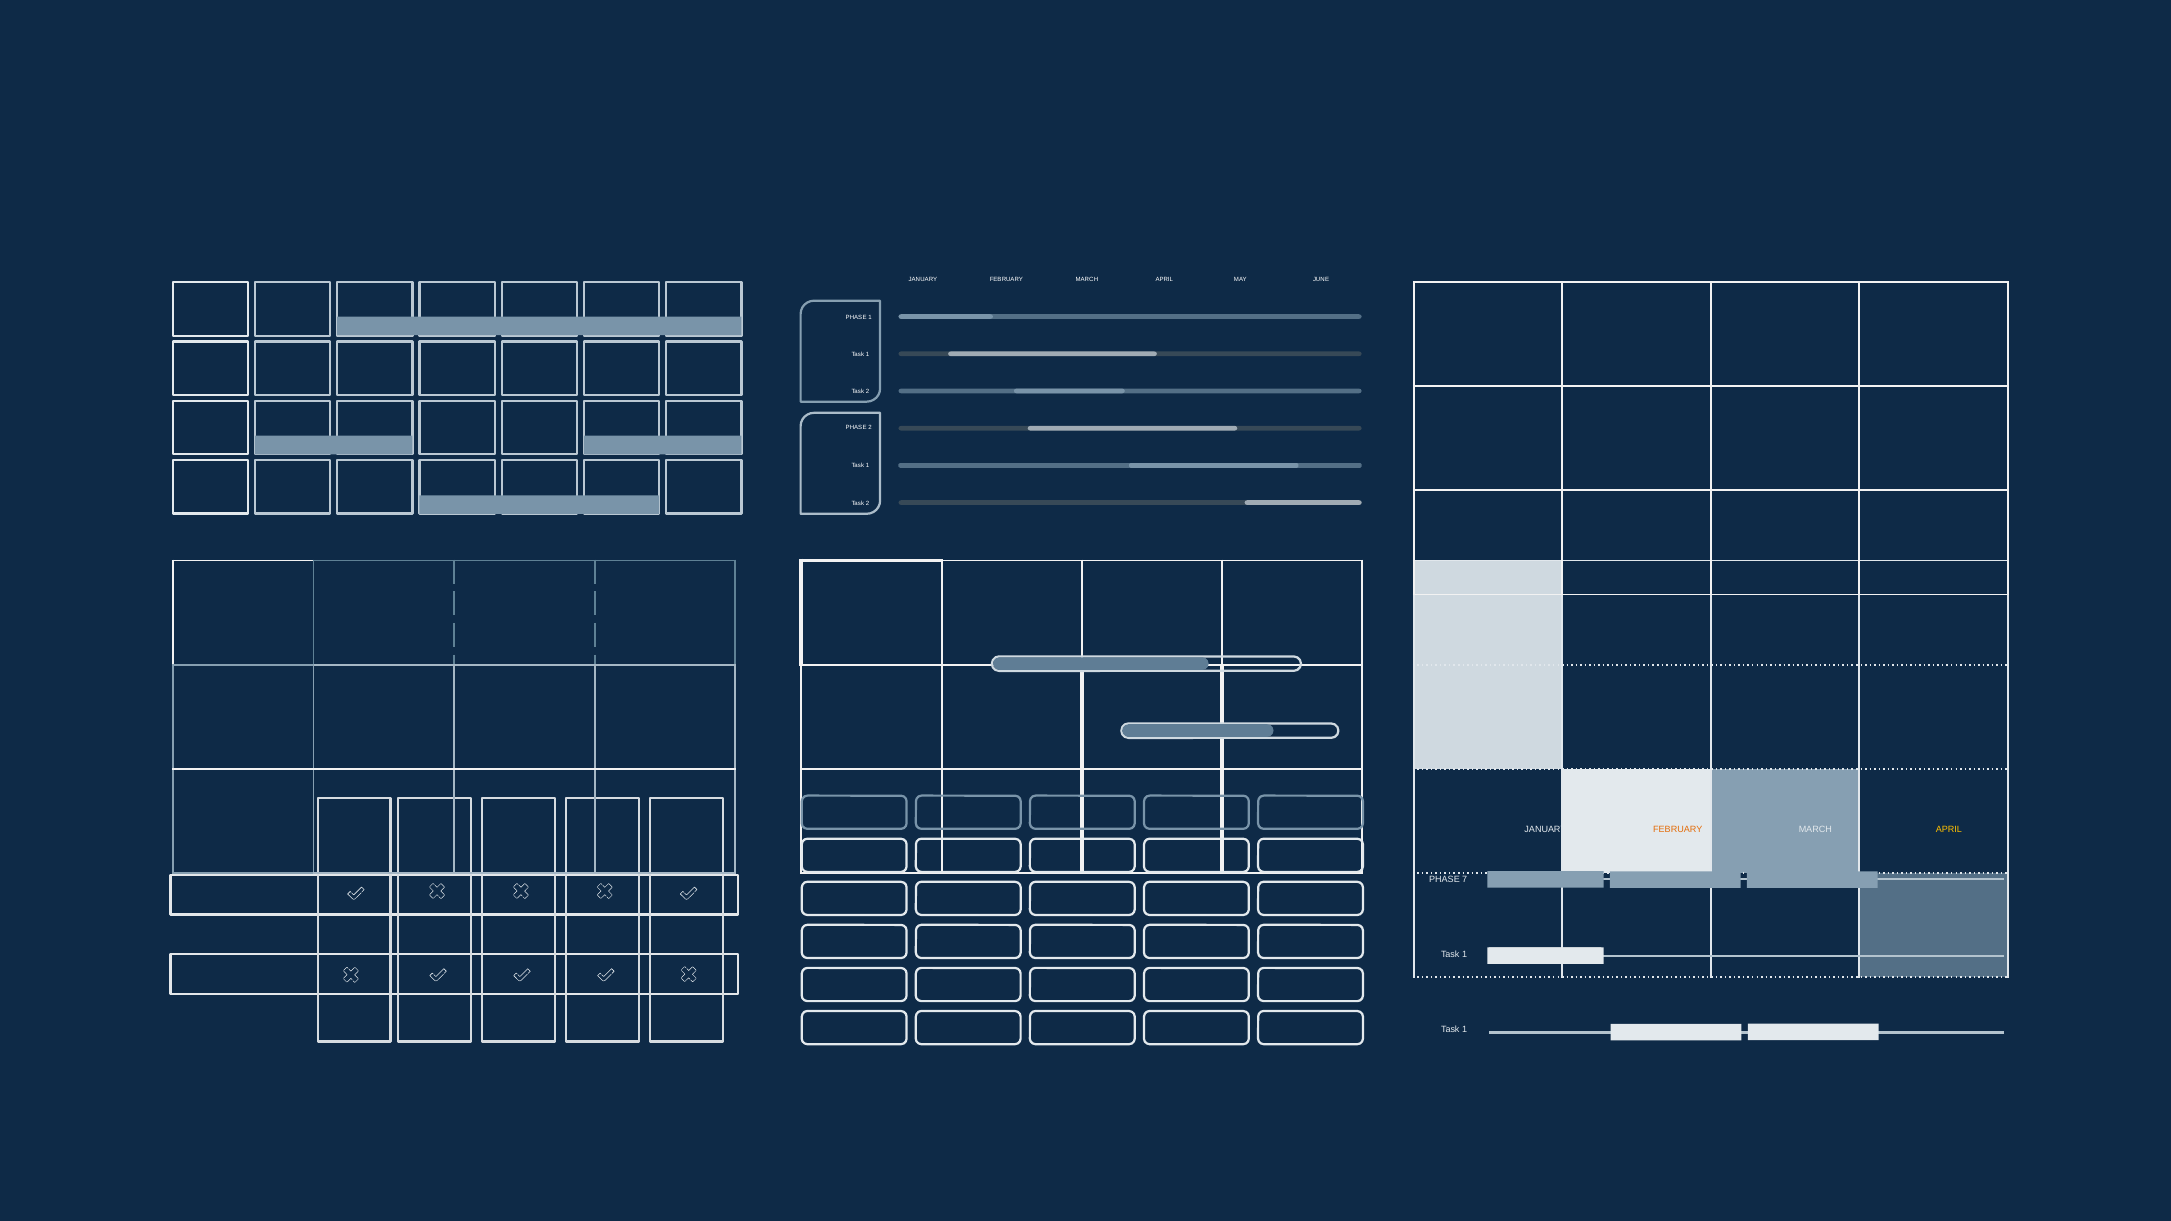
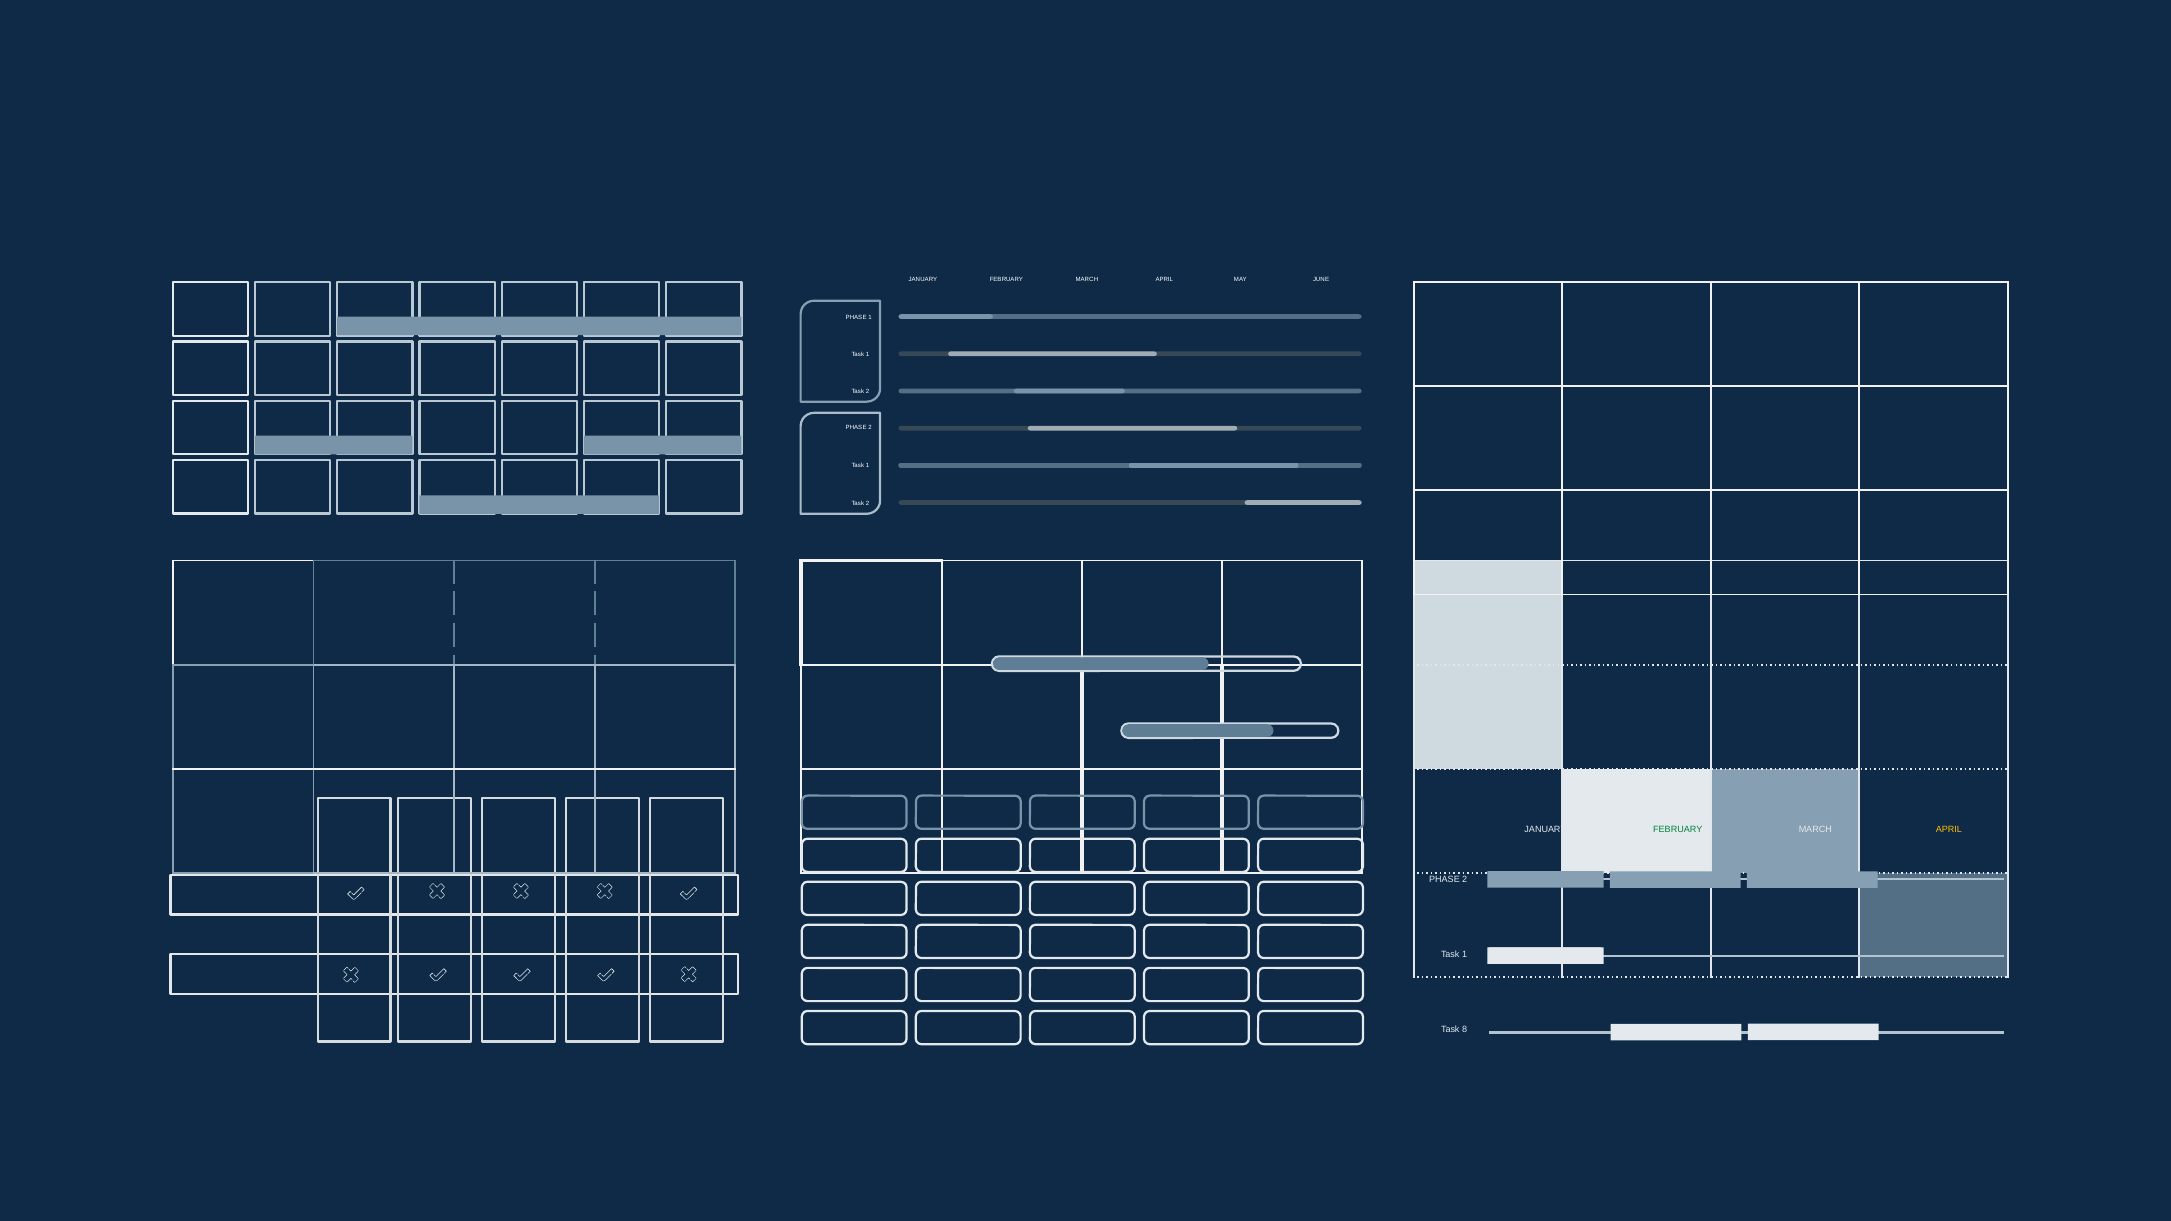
FEBRUARY at (1678, 830) colour: orange -> green
7 at (1465, 880): 7 -> 2
1 at (1465, 1030): 1 -> 8
